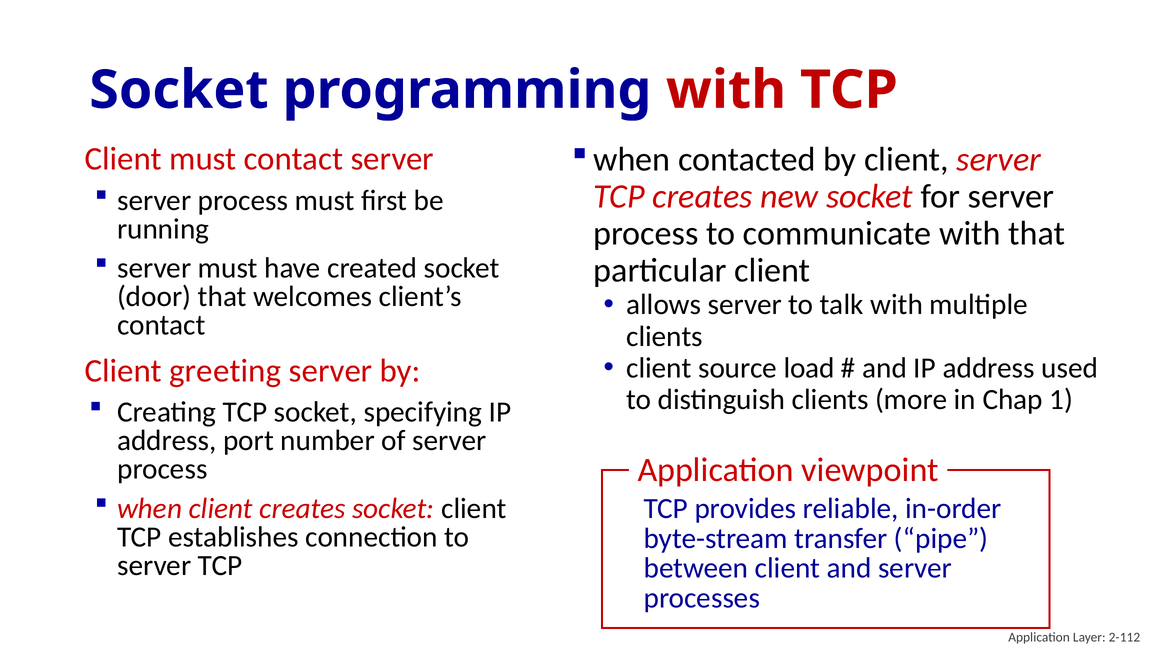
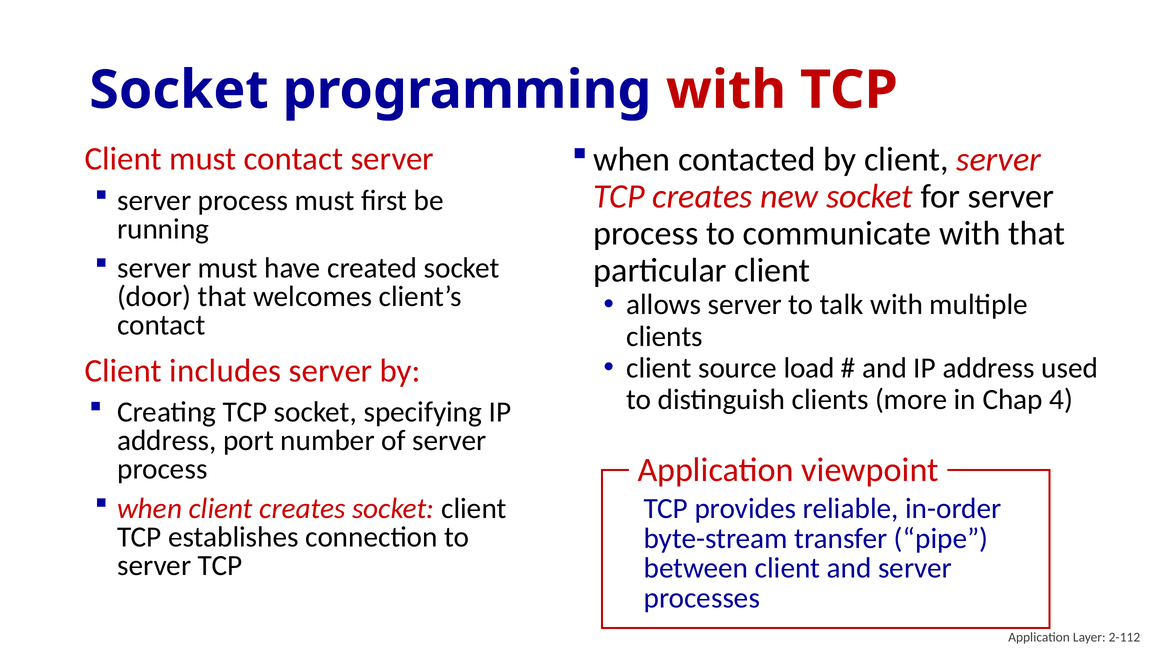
greeting: greeting -> includes
1: 1 -> 4
